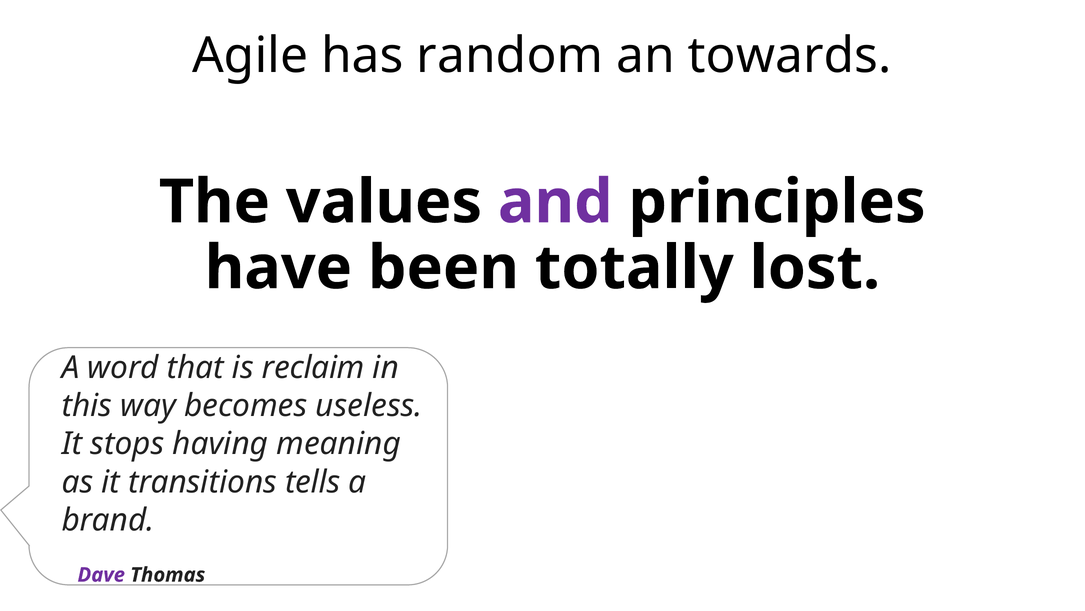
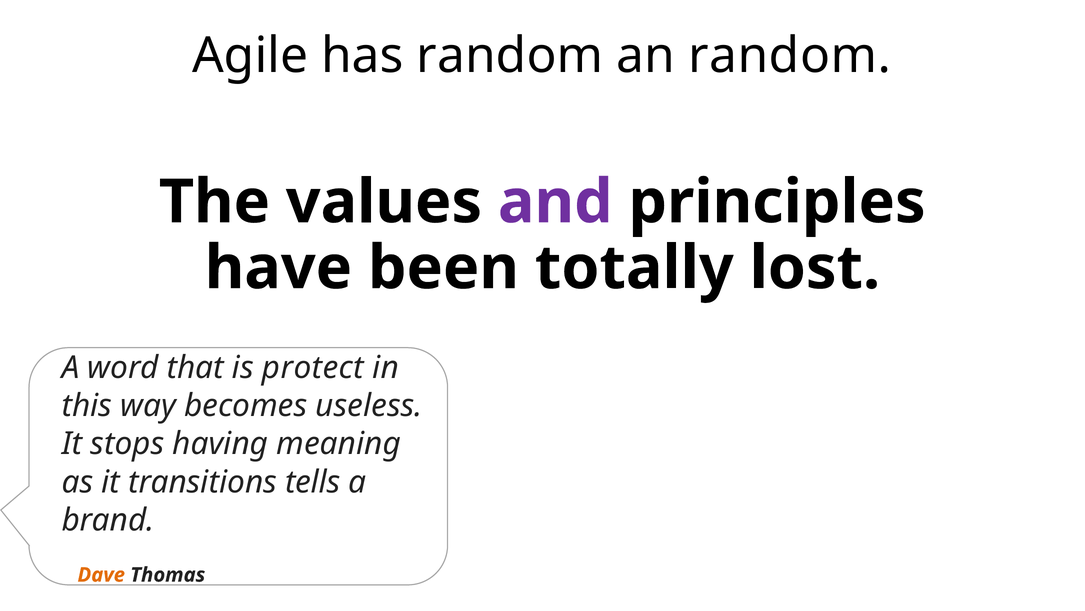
an towards: towards -> random
reclaim: reclaim -> protect
Dave colour: purple -> orange
